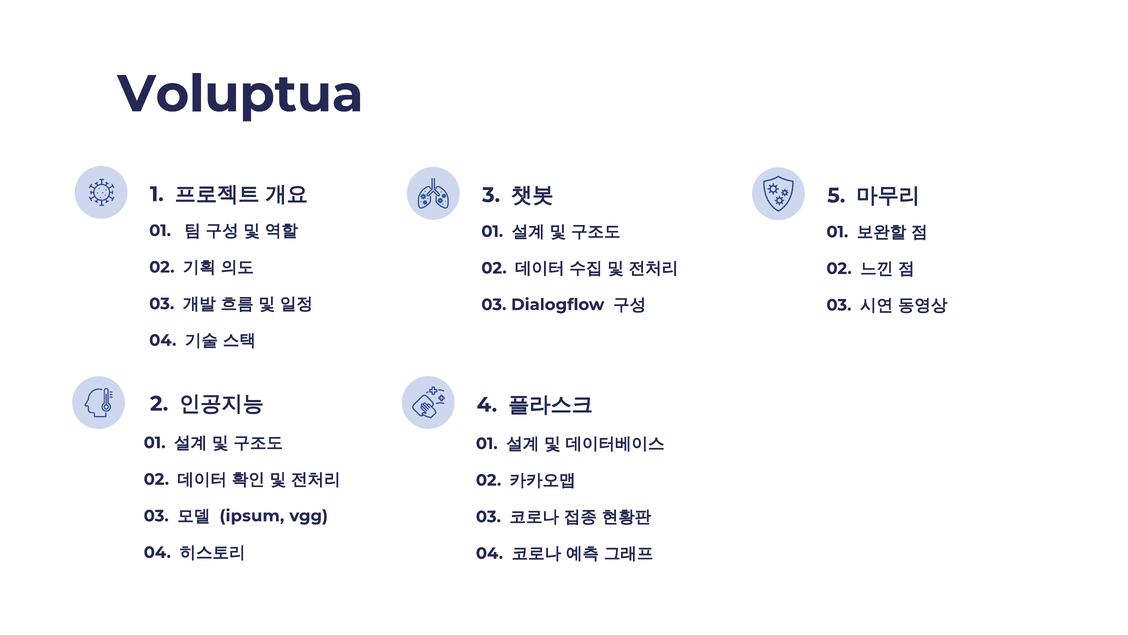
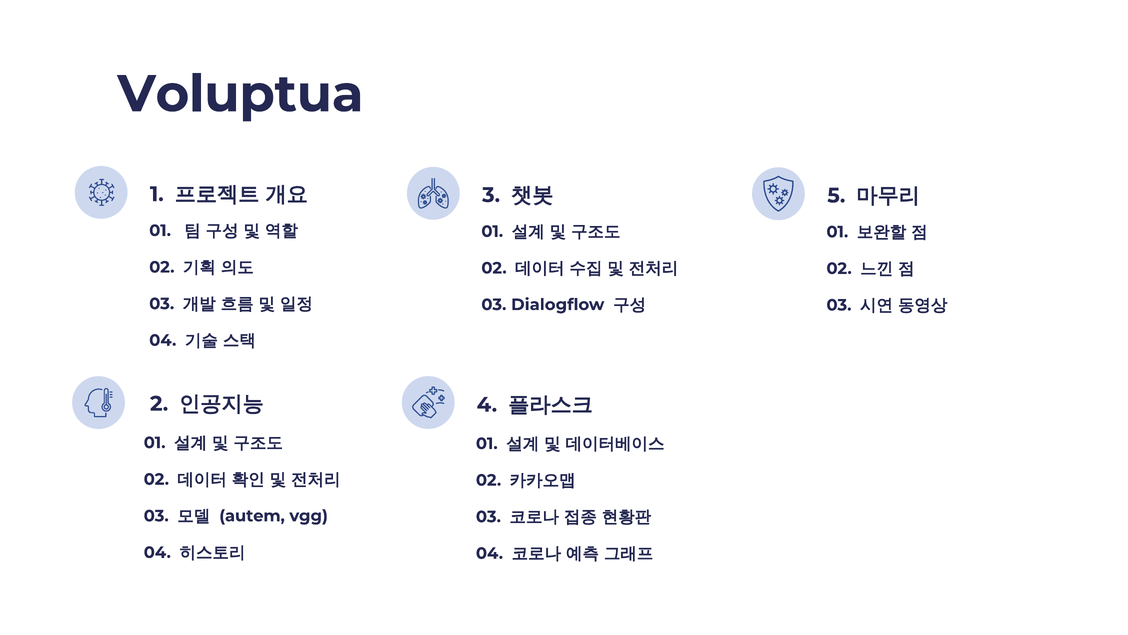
ipsum: ipsum -> autem
